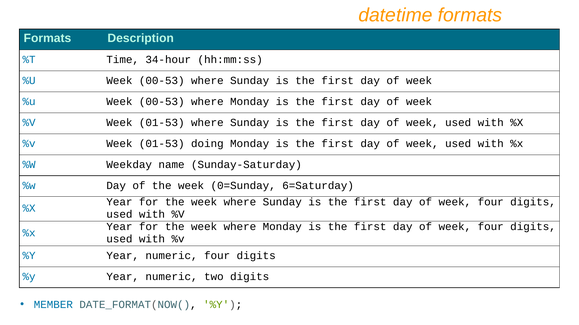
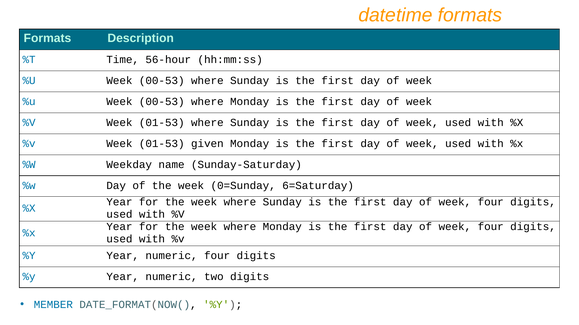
34-hour: 34-hour -> 56-hour
doing: doing -> given
